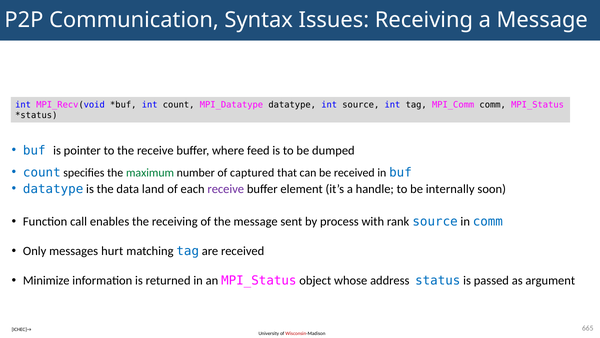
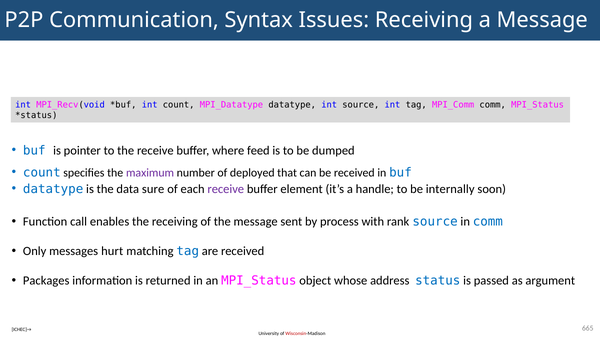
maximum colour: green -> purple
captured: captured -> deployed
land: land -> sure
Minimize: Minimize -> Packages
